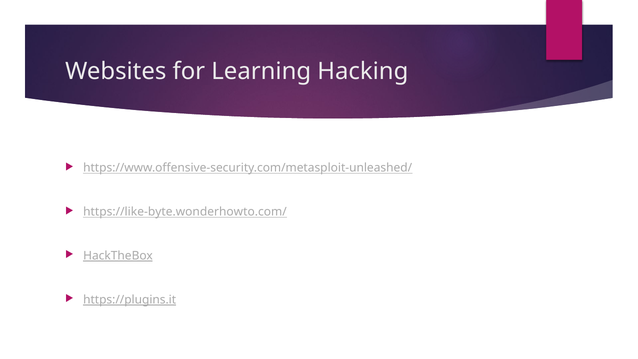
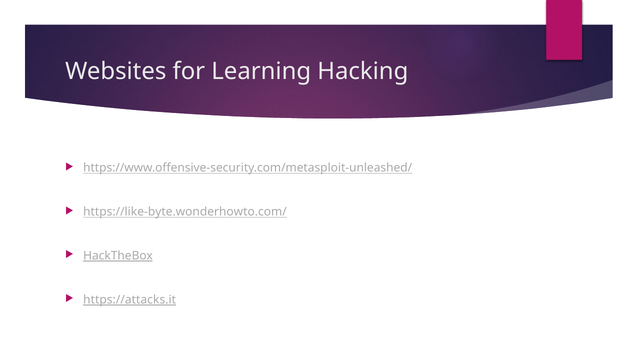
https://plugins.it: https://plugins.it -> https://attacks.it
